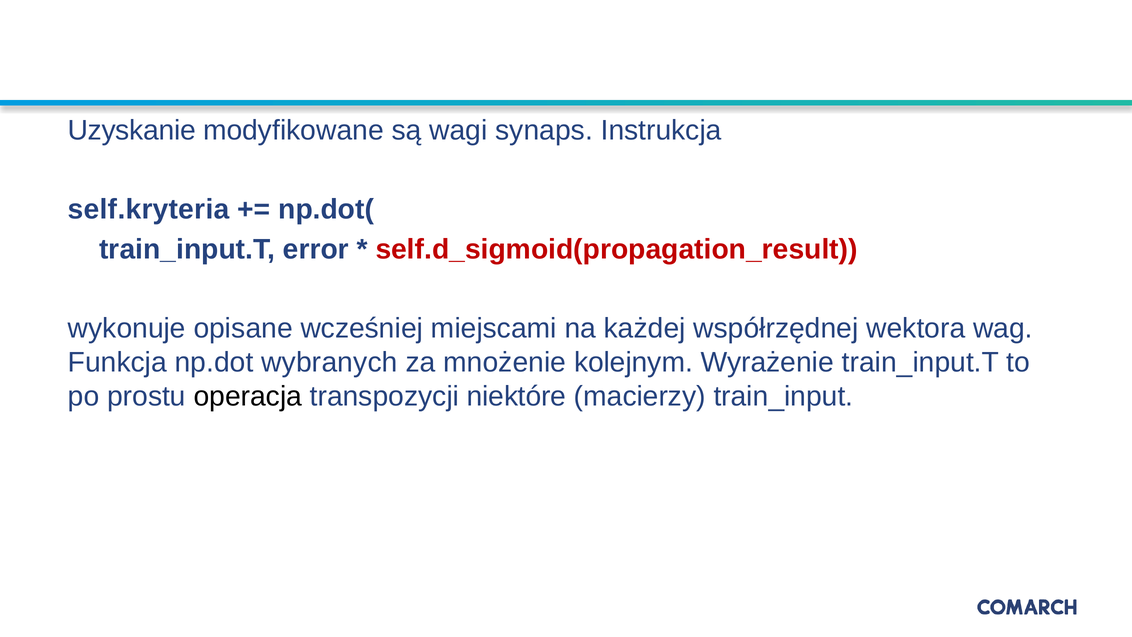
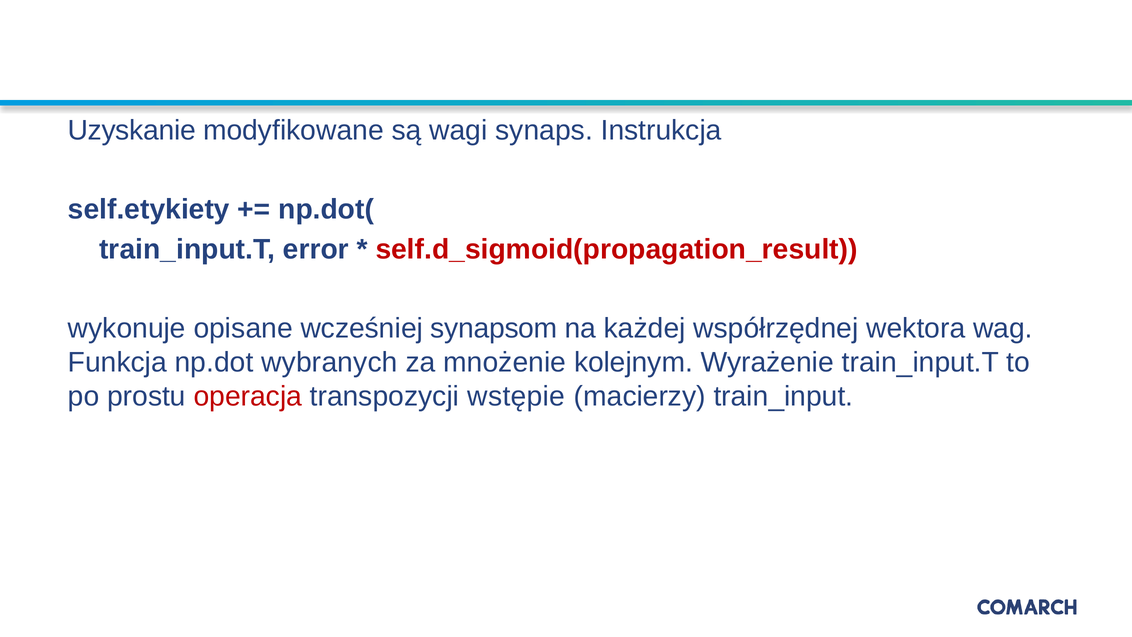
self.kryteria: self.kryteria -> self.etykiety
miejscami: miejscami -> synapsom
operacja colour: black -> red
niektóre: niektóre -> wstępie
